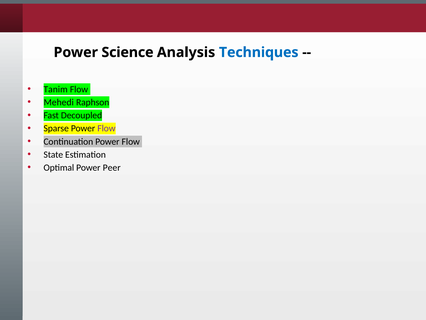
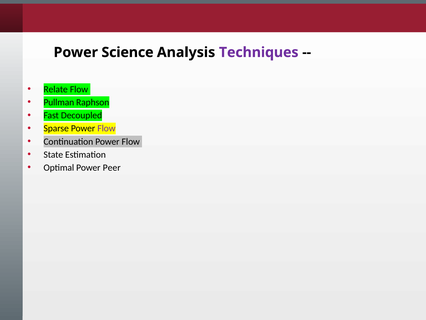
Techniques colour: blue -> purple
Tanim: Tanim -> Relate
Mehedi: Mehedi -> Pullman
